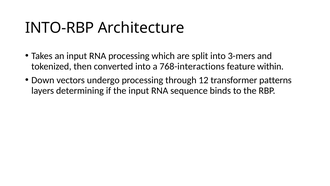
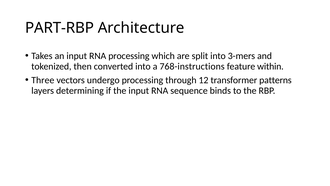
INTO-RBP: INTO-RBP -> PART-RBP
768-interactions: 768-interactions -> 768-instructions
Down: Down -> Three
